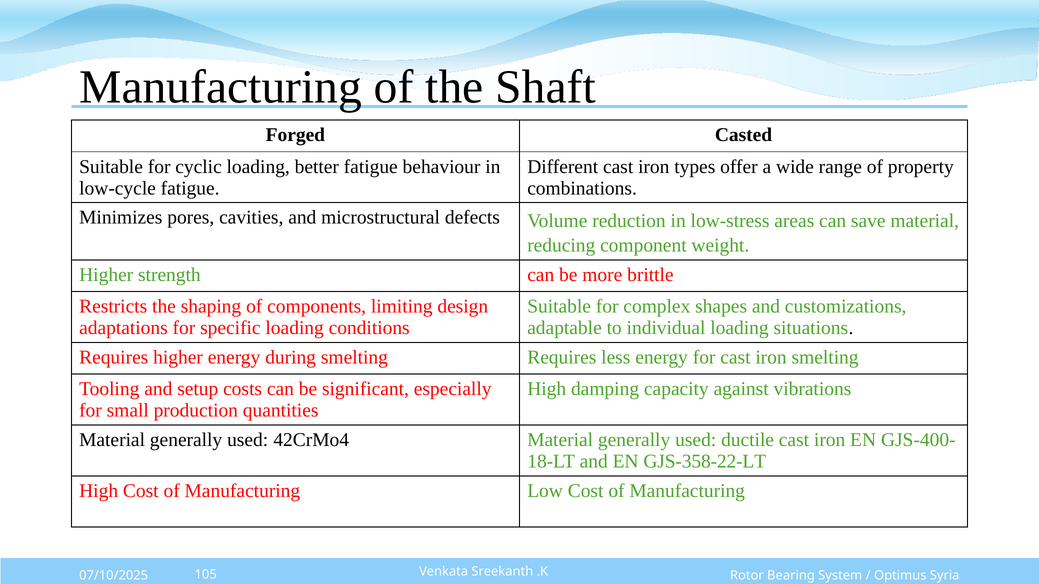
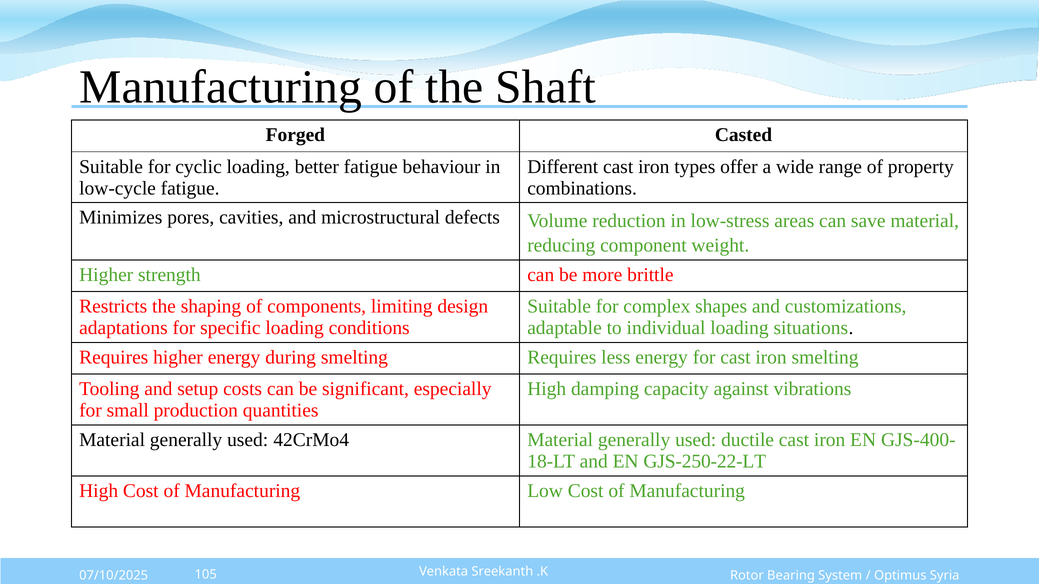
GJS-358-22-LT: GJS-358-22-LT -> GJS-250-22-LT
